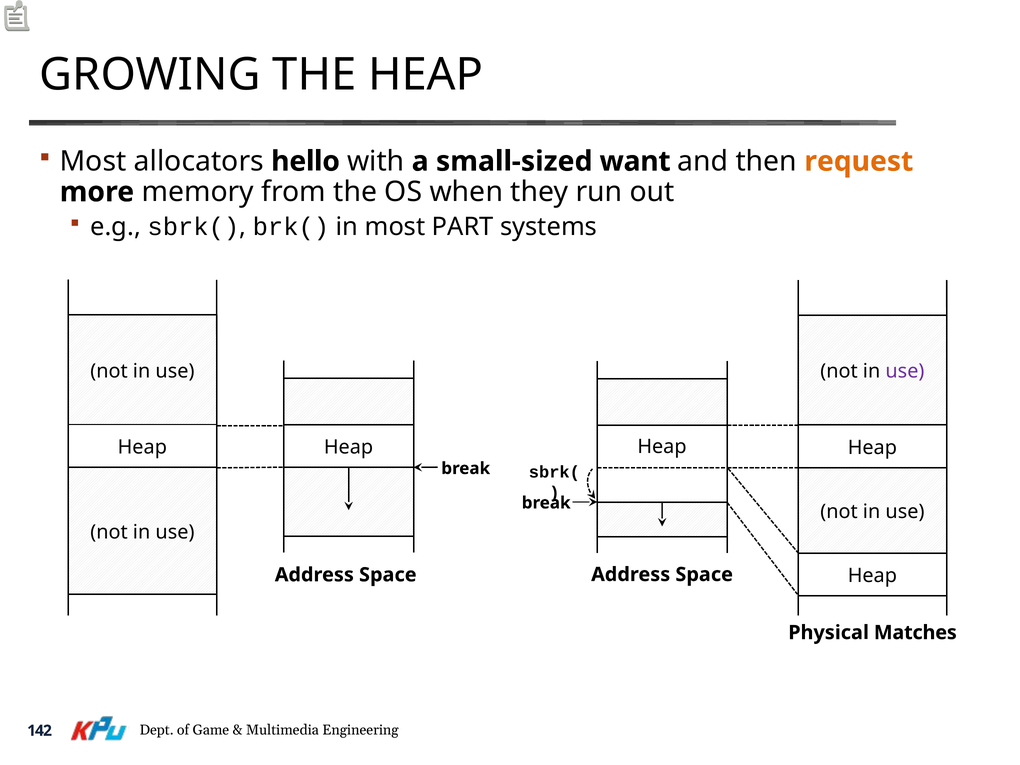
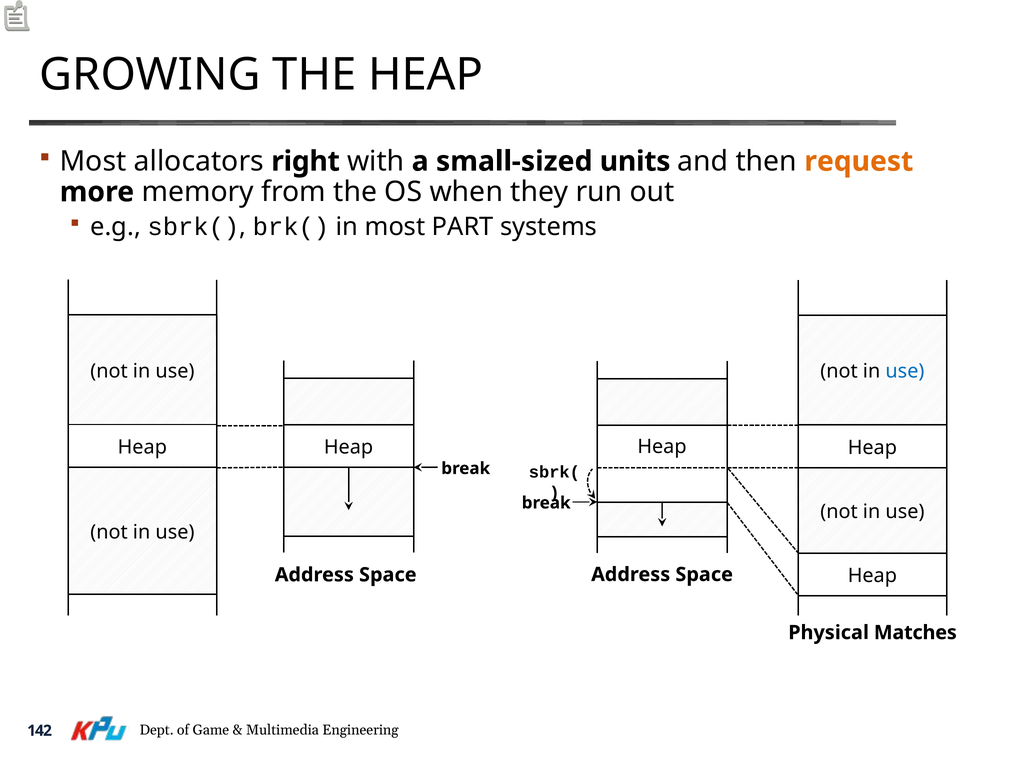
hello: hello -> right
want: want -> units
use at (905, 371) colour: purple -> blue
